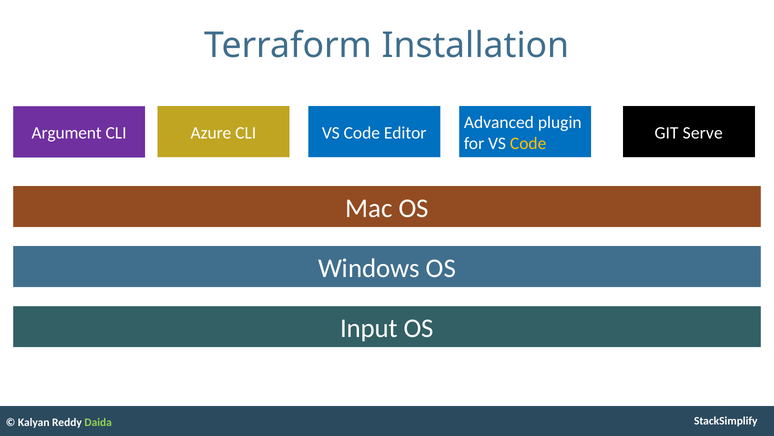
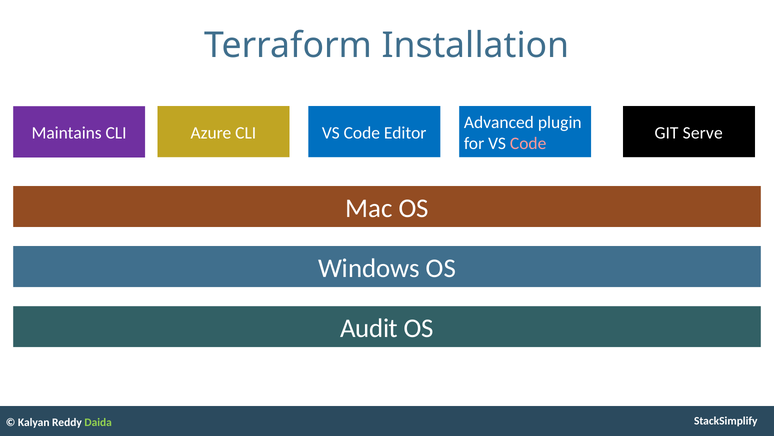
Argument: Argument -> Maintains
Code at (528, 143) colour: yellow -> pink
Input: Input -> Audit
